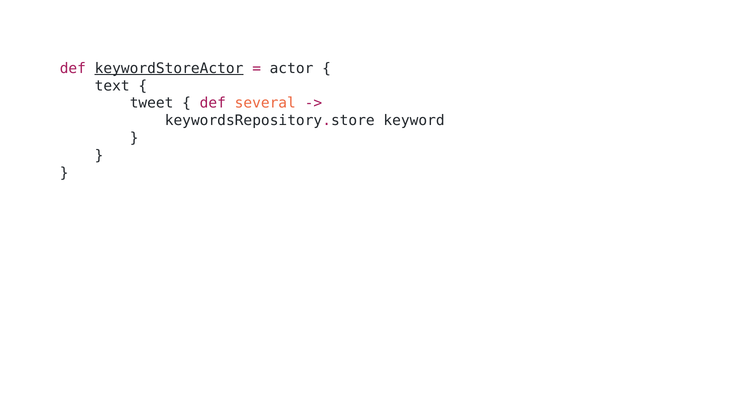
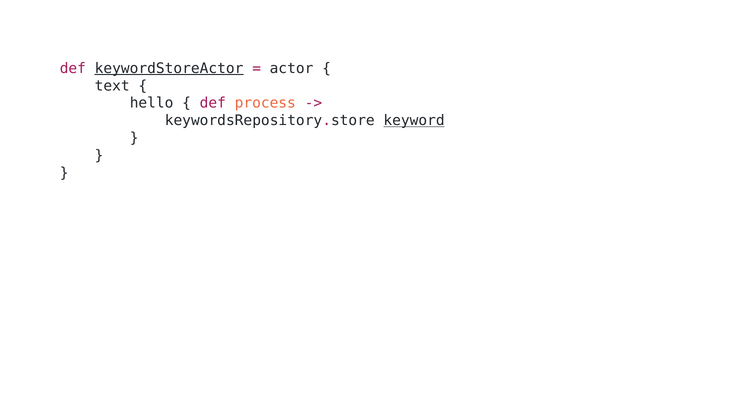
tweet: tweet -> hello
several: several -> process
keyword underline: none -> present
